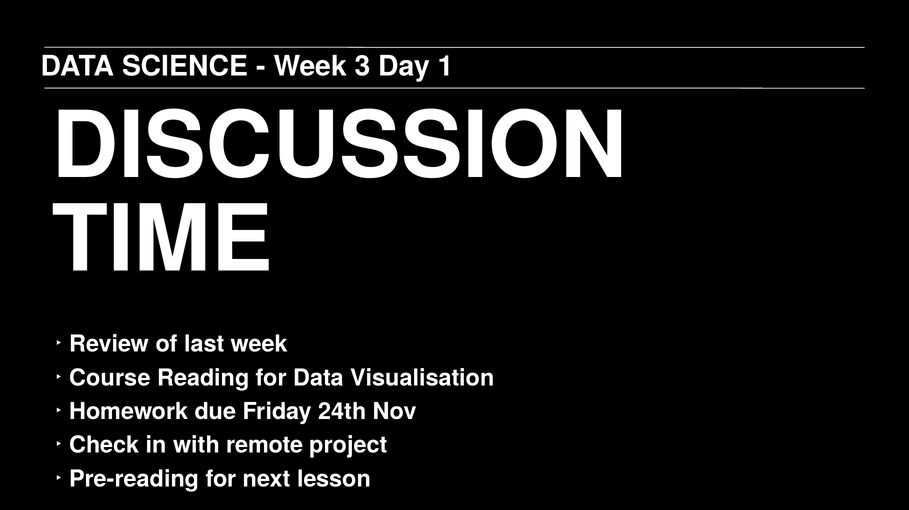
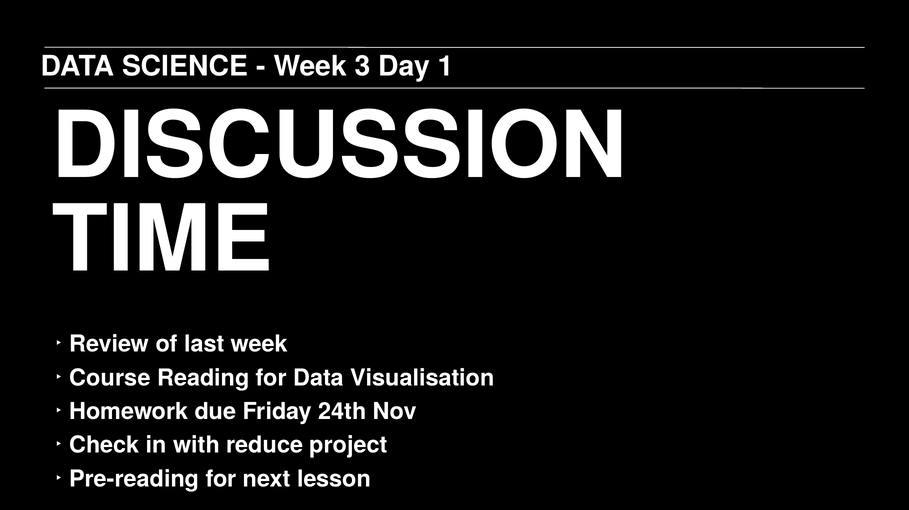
remote: remote -> reduce
